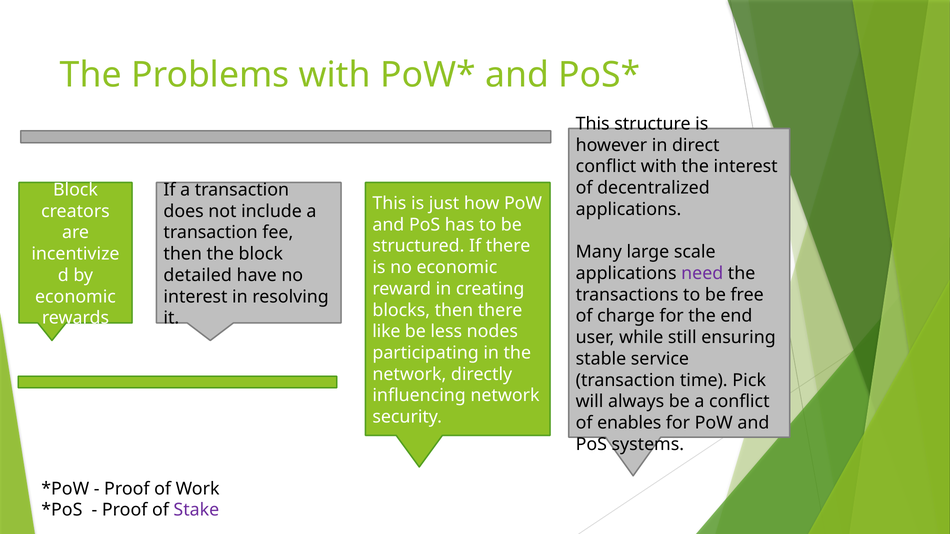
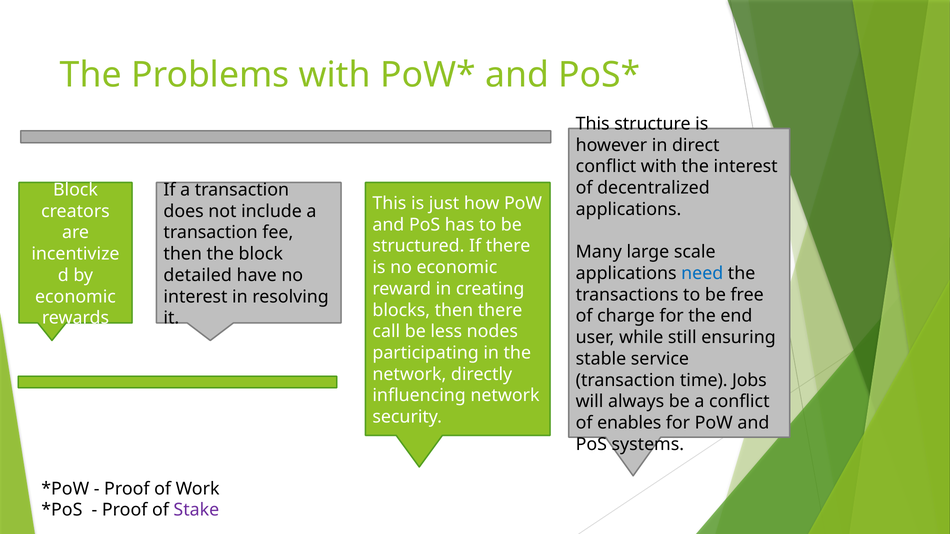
need colour: purple -> blue
like: like -> call
Pick: Pick -> Jobs
